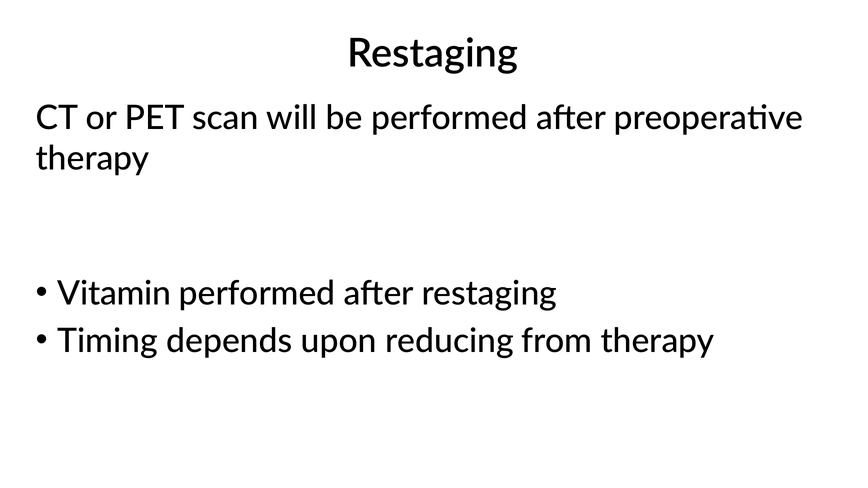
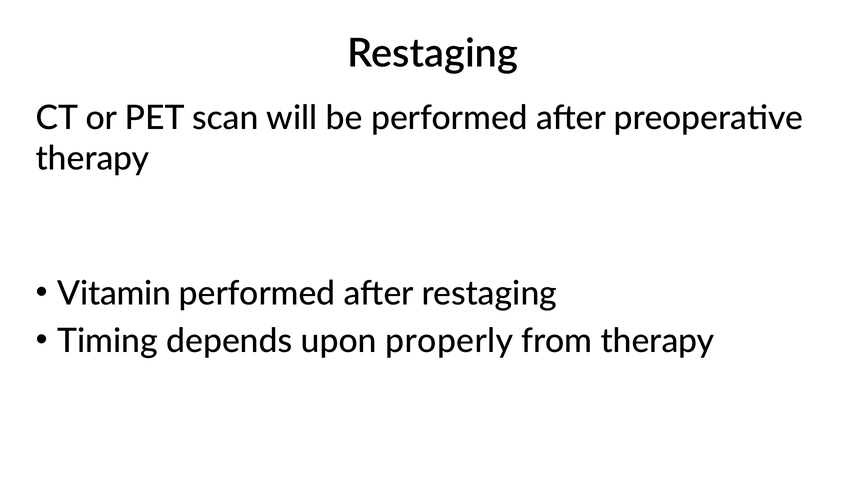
reducing: reducing -> properly
